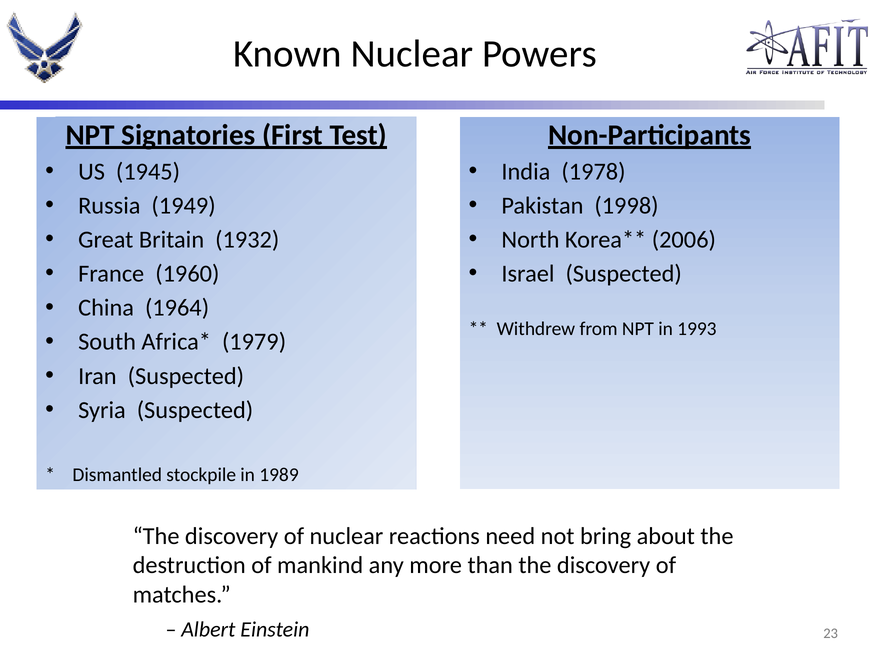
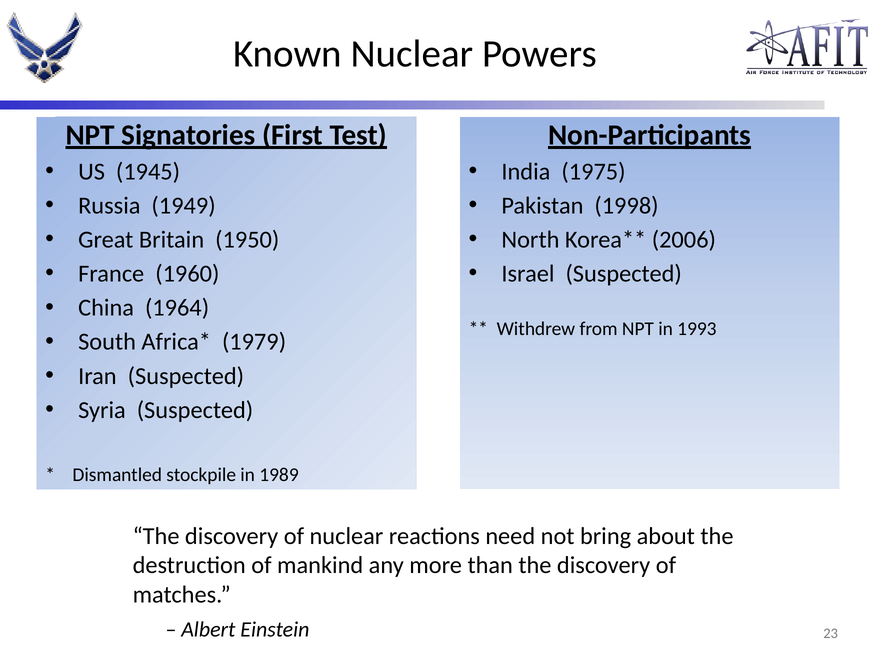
1978: 1978 -> 1975
1932: 1932 -> 1950
